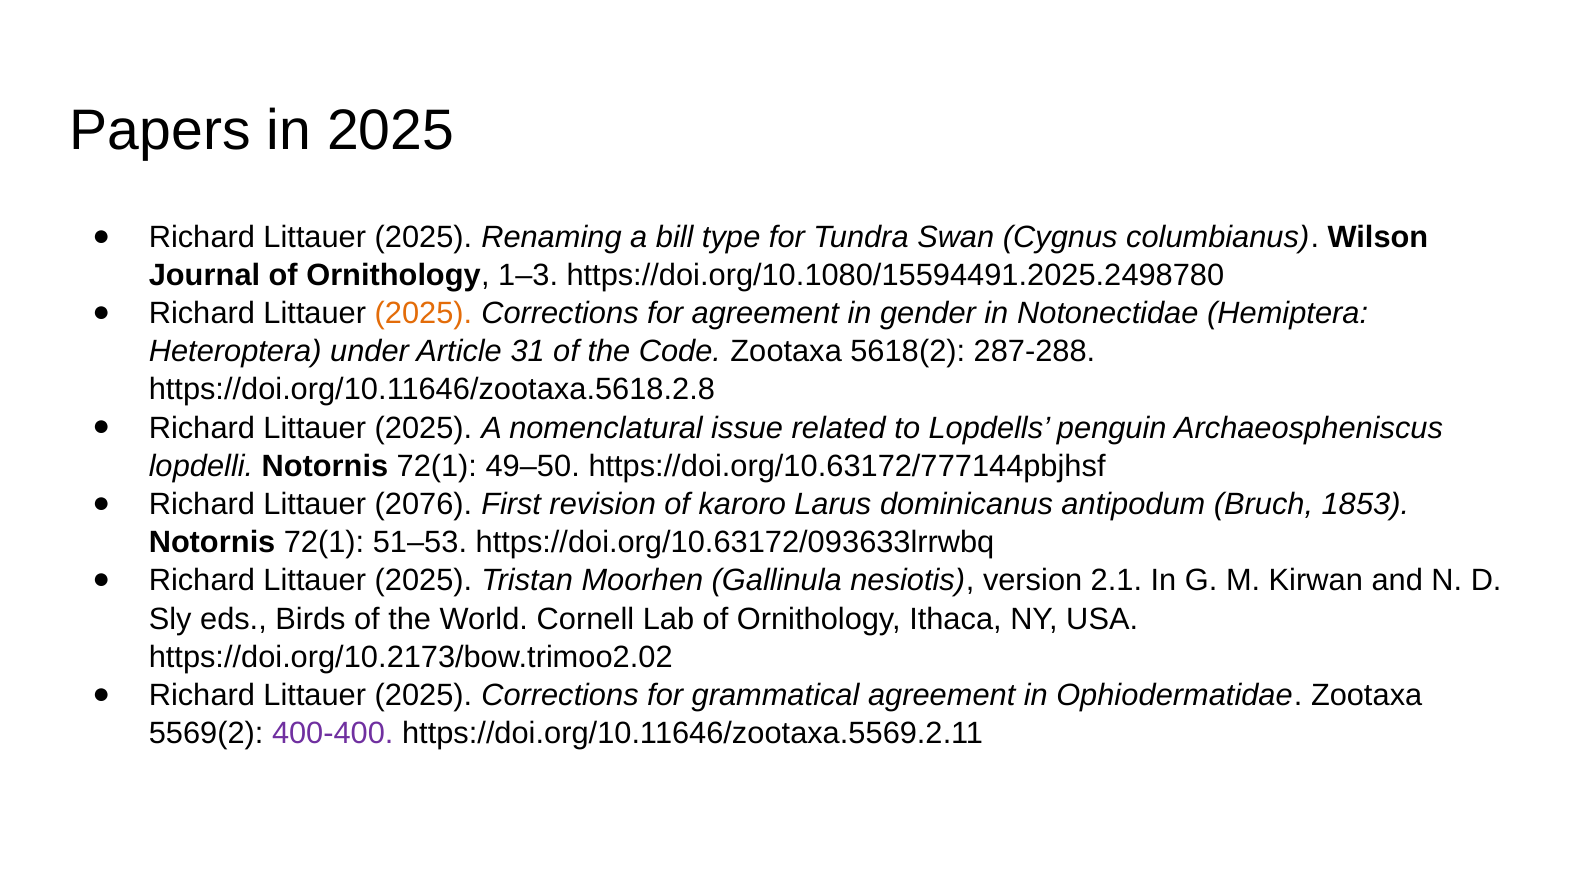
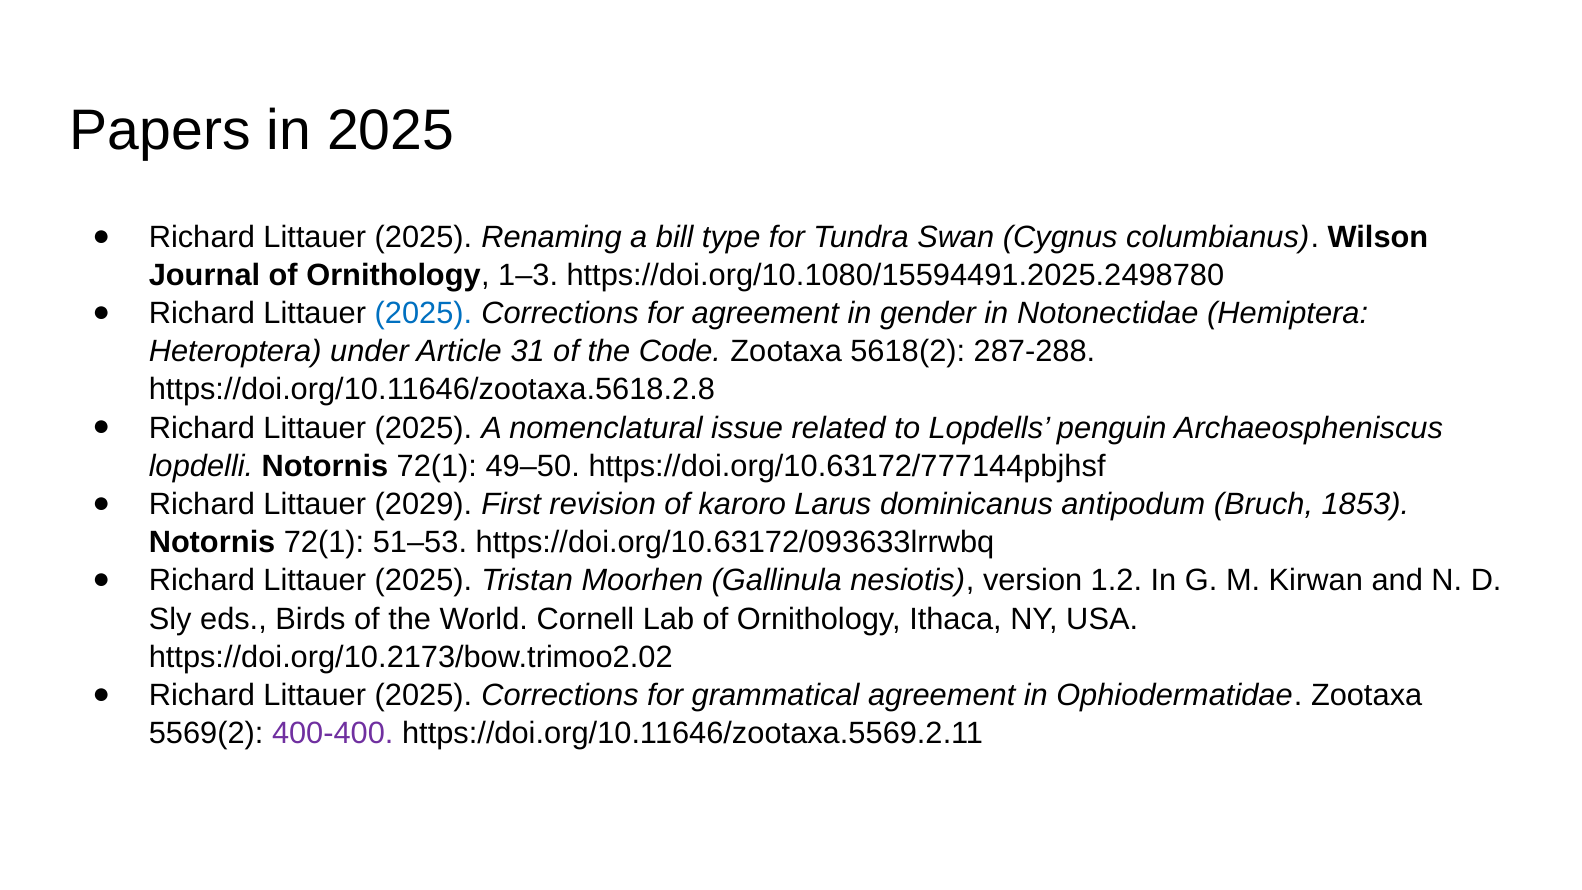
2025 at (423, 313) colour: orange -> blue
2076: 2076 -> 2029
2.1: 2.1 -> 1.2
